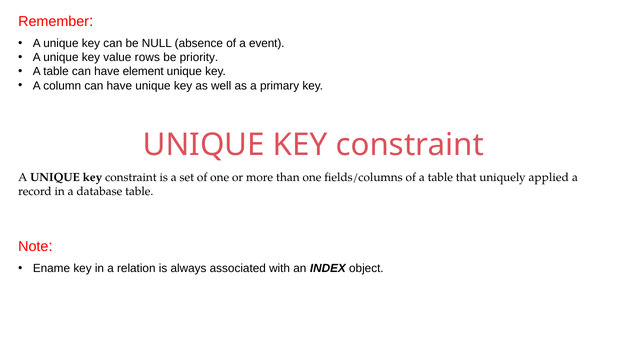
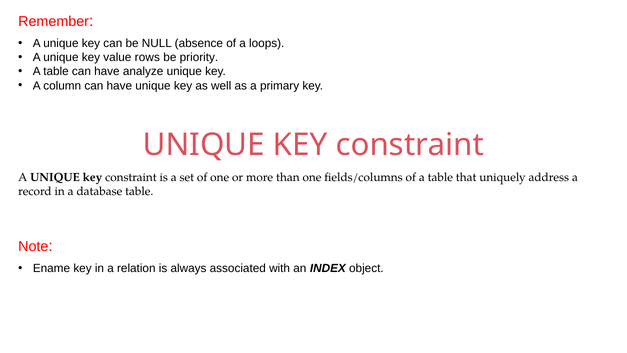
event: event -> loops
element: element -> analyze
applied: applied -> address
